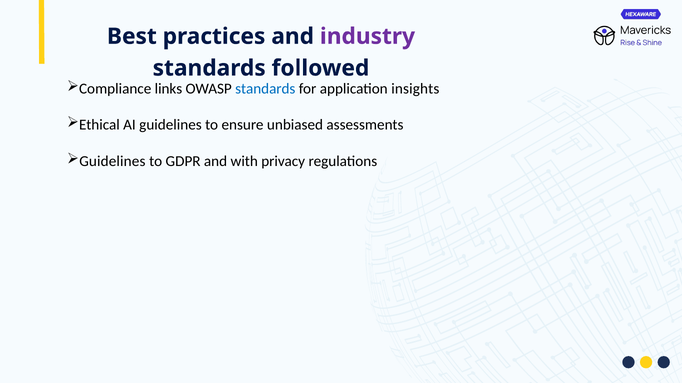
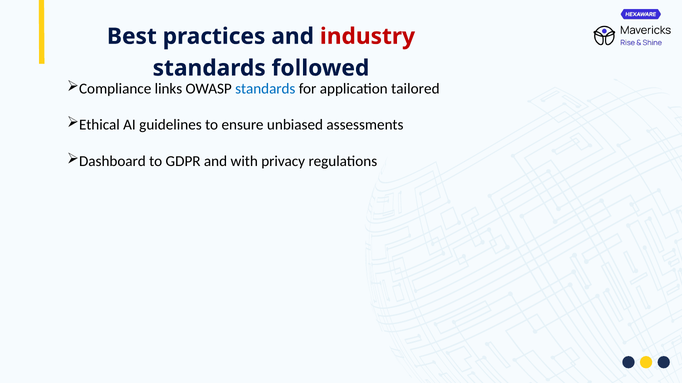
industry colour: purple -> red
insights: insights -> tailored
Guidelines at (112, 161): Guidelines -> Dashboard
